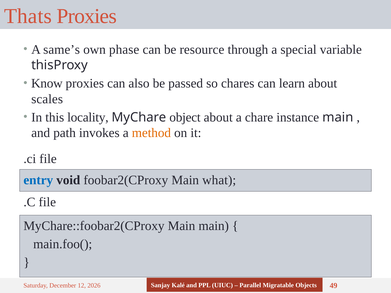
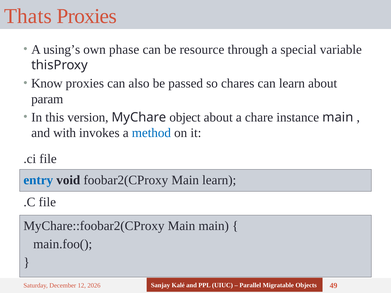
same’s: same’s -> using’s
scales: scales -> param
locality: locality -> version
path: path -> with
method colour: orange -> blue
Main what: what -> learn
